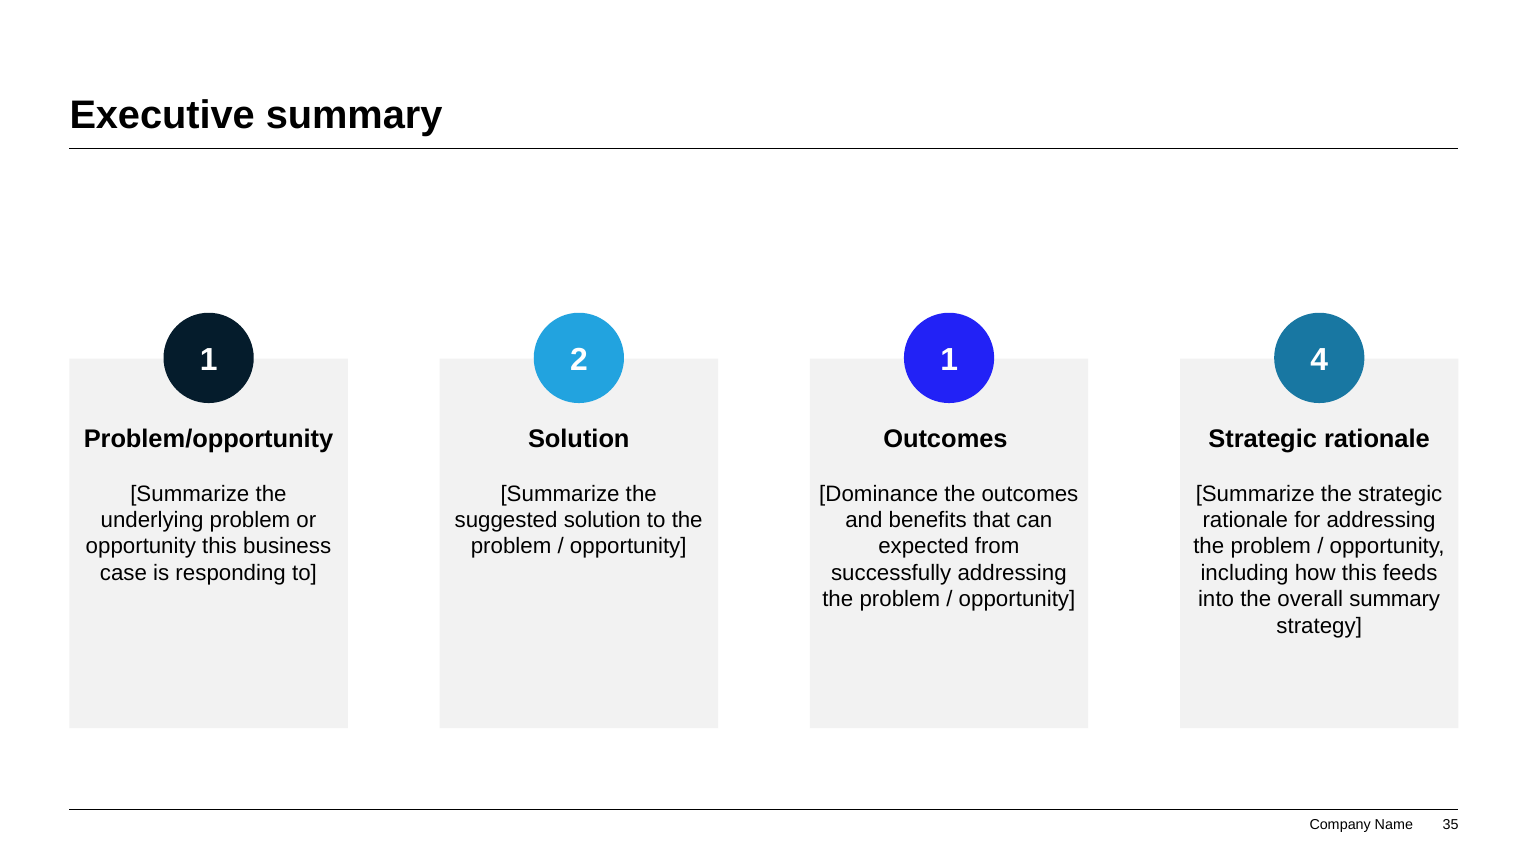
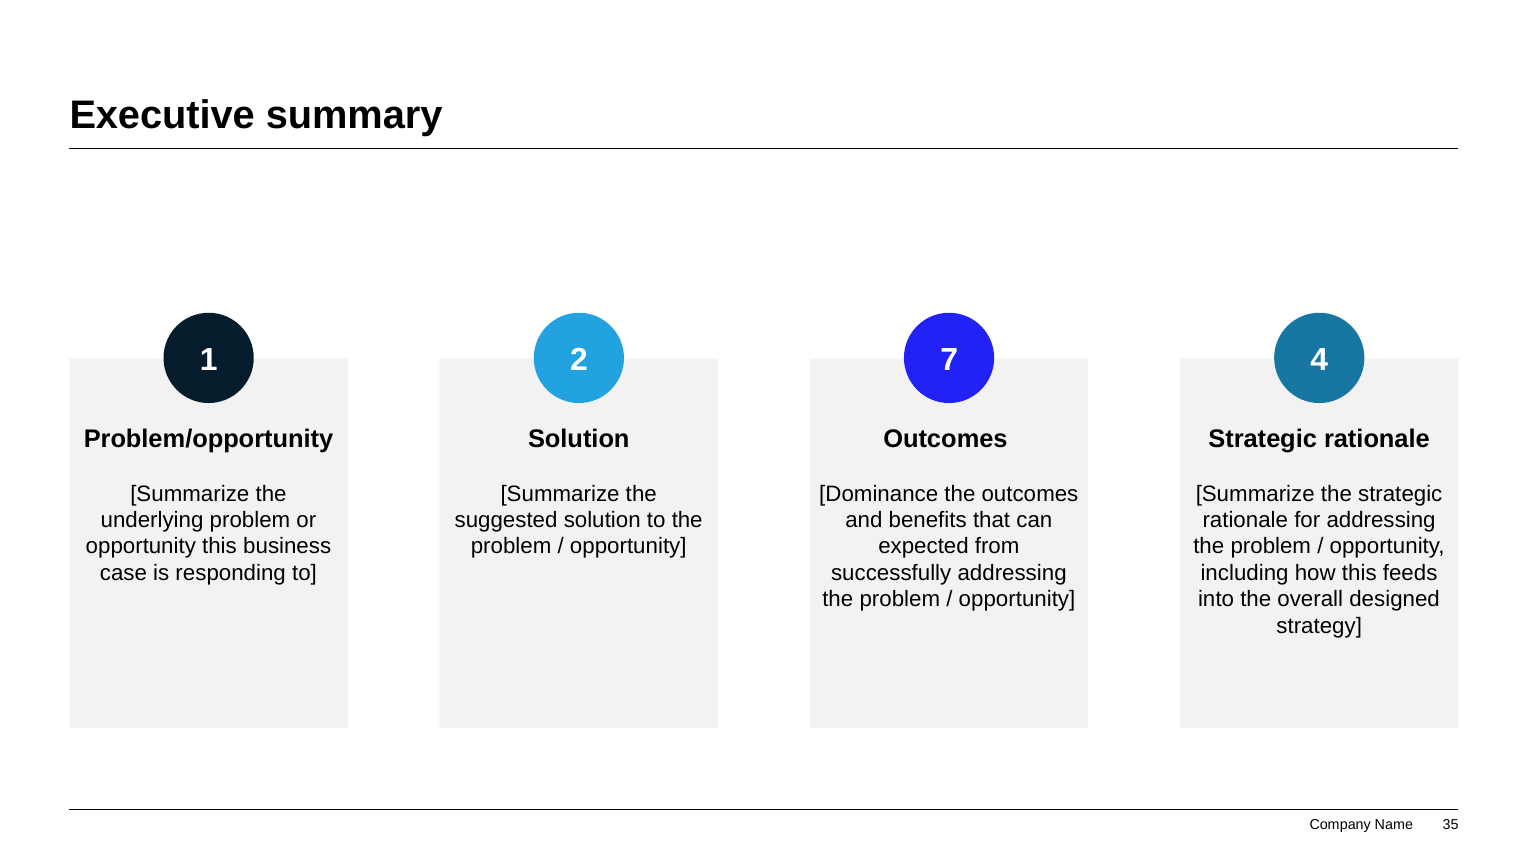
2 1: 1 -> 7
overall summary: summary -> designed
